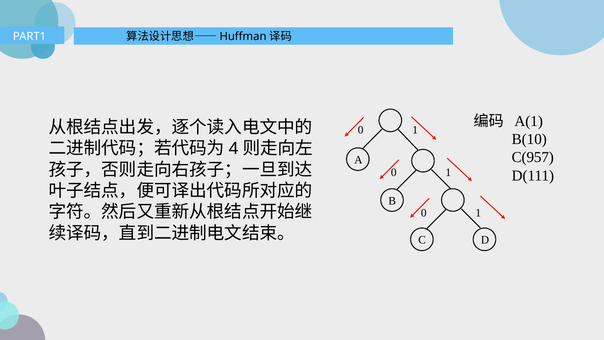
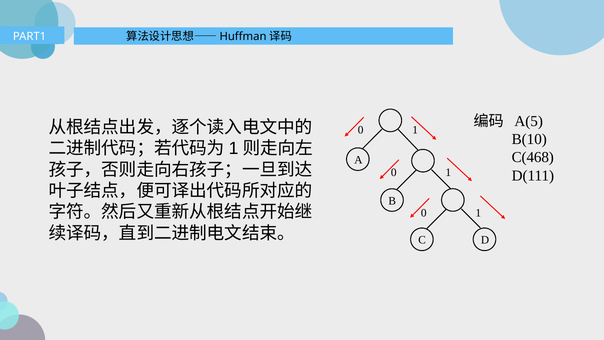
A(1: A(1 -> A(5
4 at (234, 148): 4 -> 1
C(957: C(957 -> C(468
